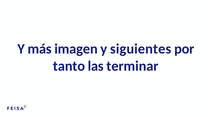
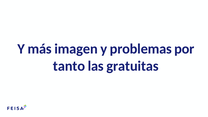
siguientes: siguientes -> problemas
terminar: terminar -> gratuitas
